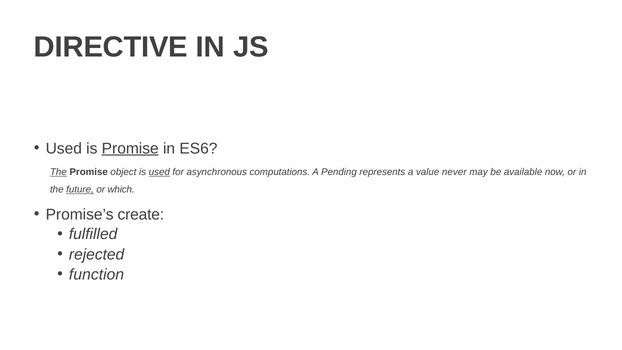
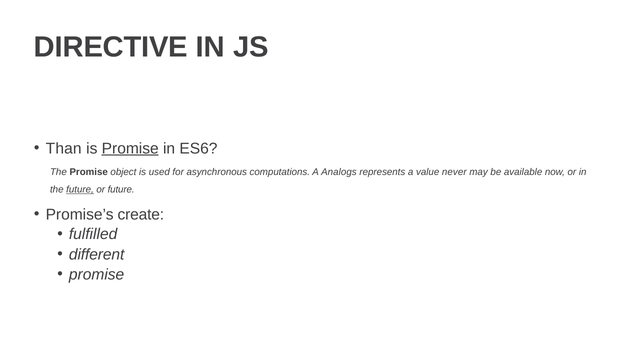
Used at (64, 148): Used -> Than
The at (58, 172) underline: present -> none
used at (159, 172) underline: present -> none
Pending: Pending -> Analogs
or which: which -> future
rejected: rejected -> different
function at (97, 274): function -> promise
